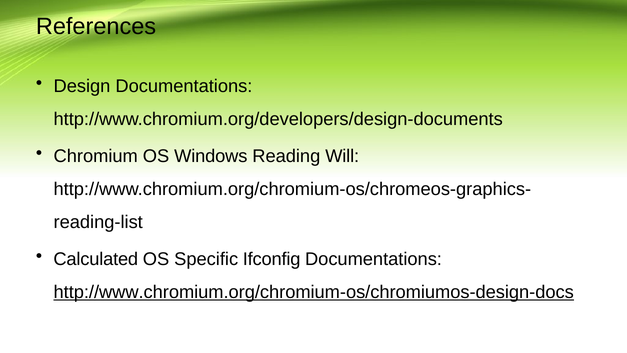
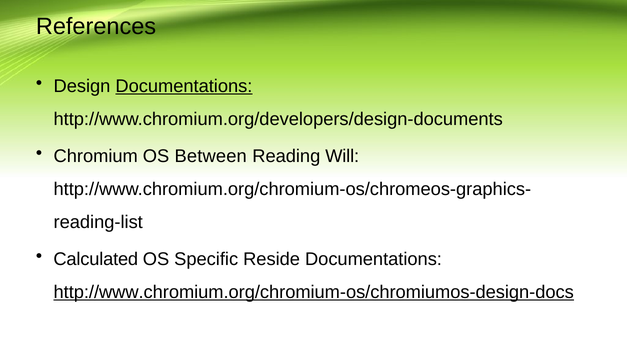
Documentations at (184, 86) underline: none -> present
Windows: Windows -> Between
Ifconfig: Ifconfig -> Reside
